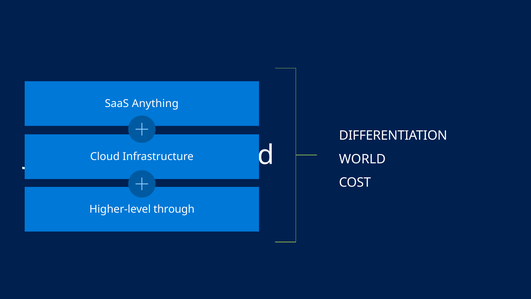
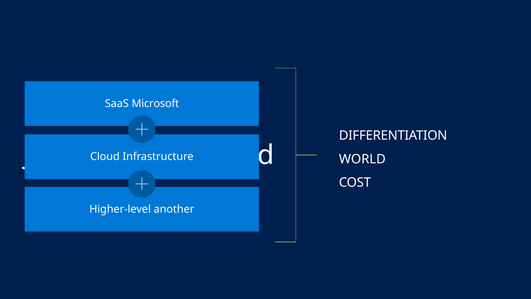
Anything: Anything -> Microsoft
through: through -> another
